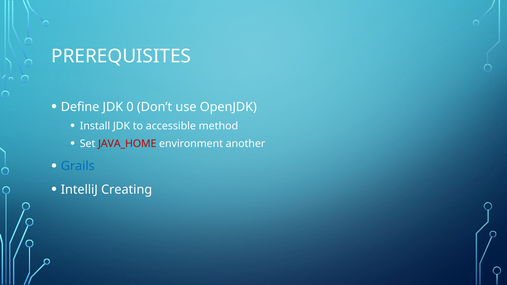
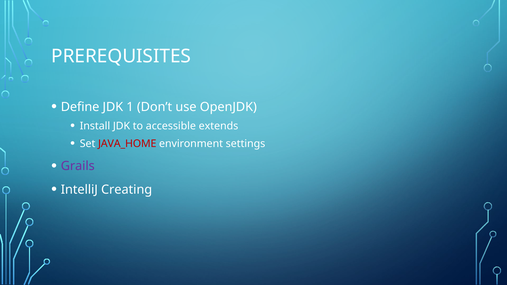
0: 0 -> 1
method: method -> extends
another: another -> settings
Grails colour: blue -> purple
